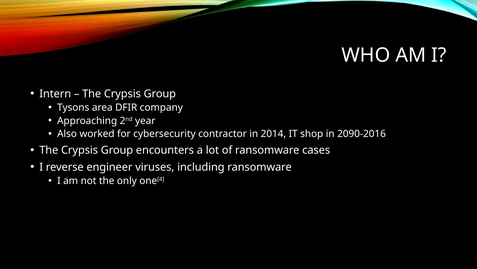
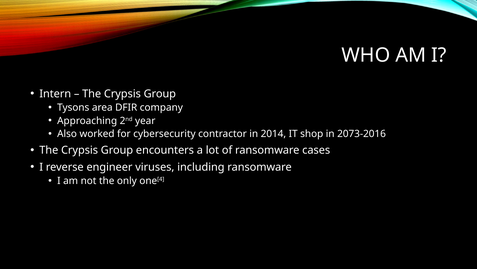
2090-2016: 2090-2016 -> 2073-2016
